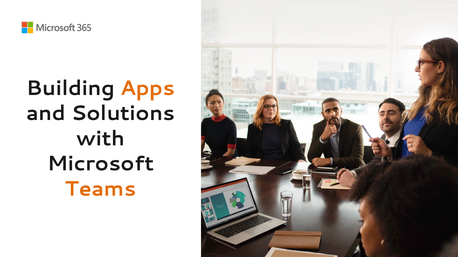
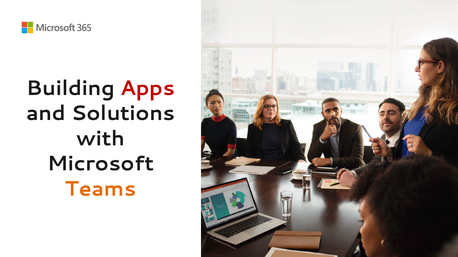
Apps colour: orange -> red
